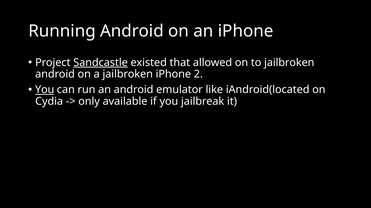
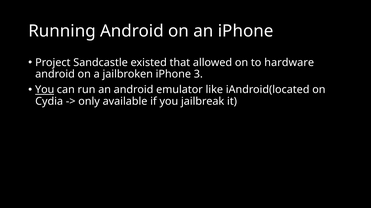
Sandcastle underline: present -> none
to jailbroken: jailbroken -> hardware
2: 2 -> 3
